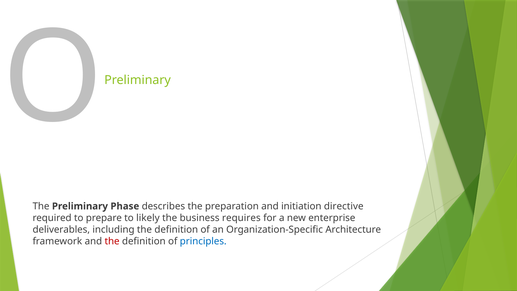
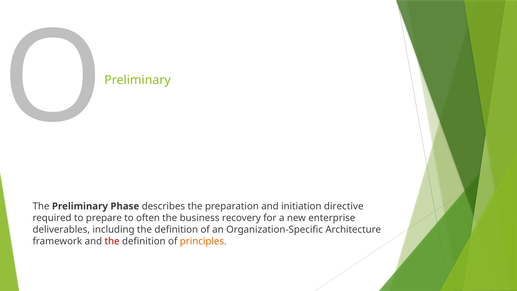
likely: likely -> often
requires: requires -> recovery
principles colour: blue -> orange
